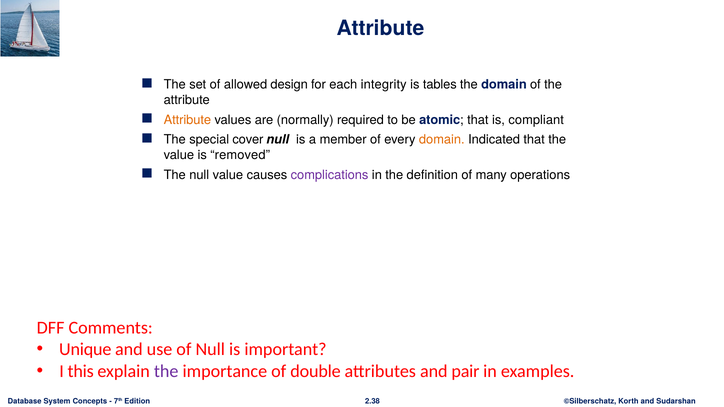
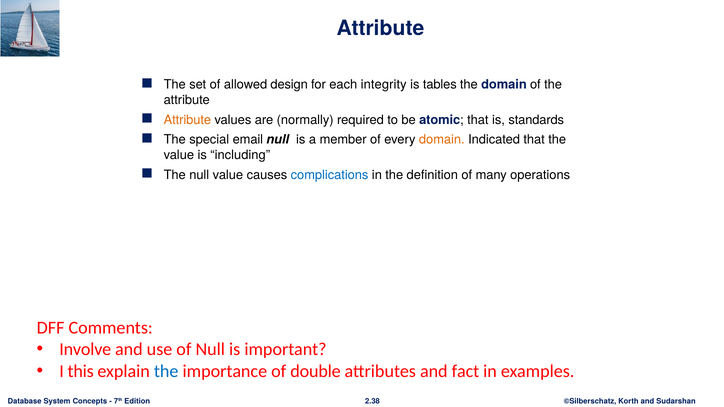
compliant: compliant -> standards
cover: cover -> email
removed: removed -> including
complications colour: purple -> blue
Unique: Unique -> Involve
the at (166, 371) colour: purple -> blue
pair: pair -> fact
